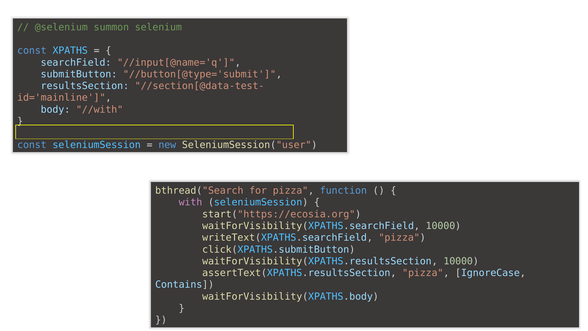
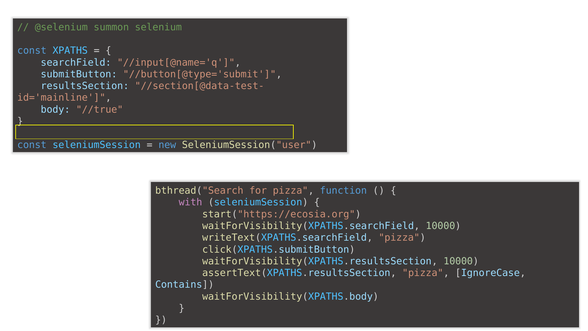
//with: //with -> //true
